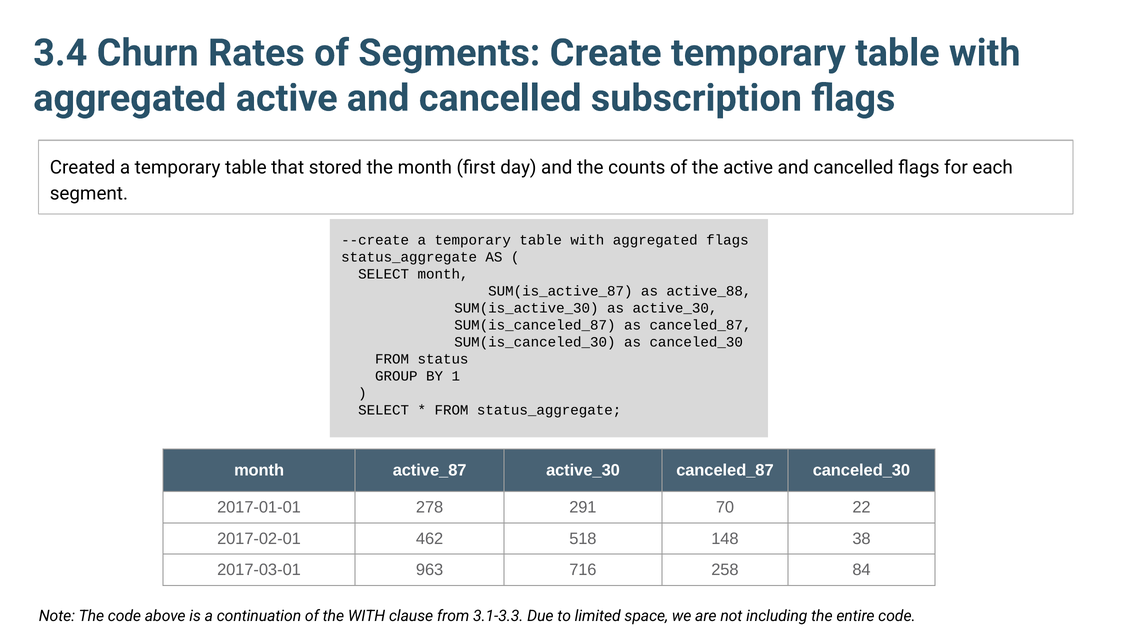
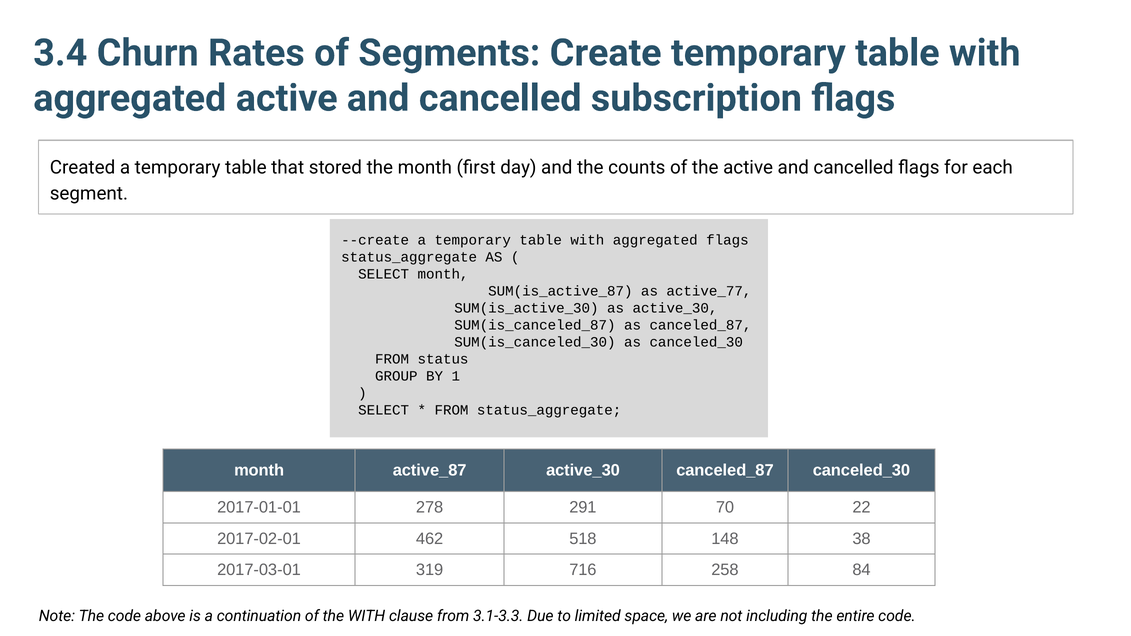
active_88: active_88 -> active_77
963: 963 -> 319
